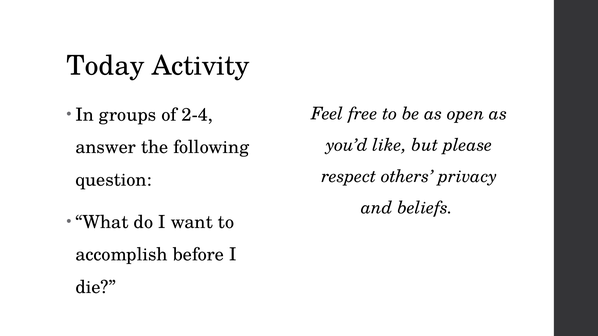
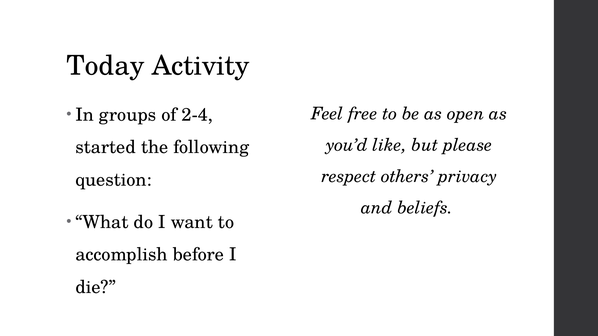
answer: answer -> started
